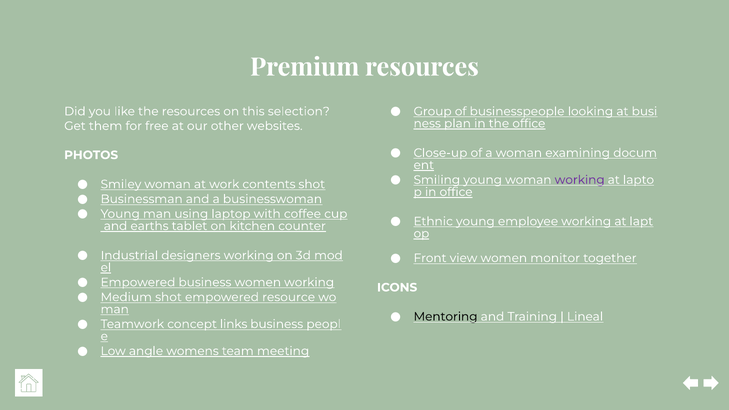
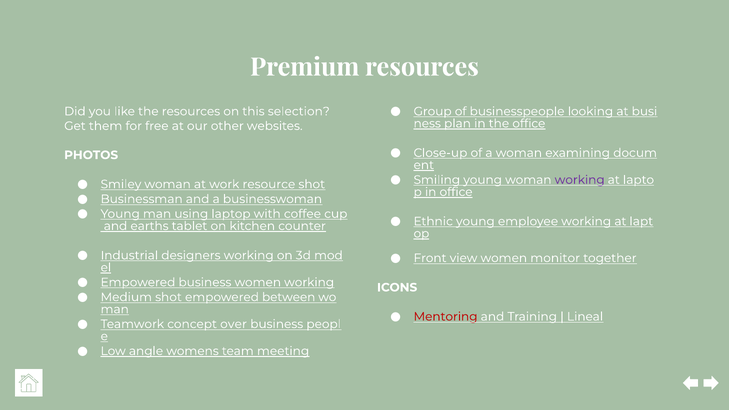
contents: contents -> resource
resource: resource -> between
Mentoring colour: black -> red
links: links -> over
